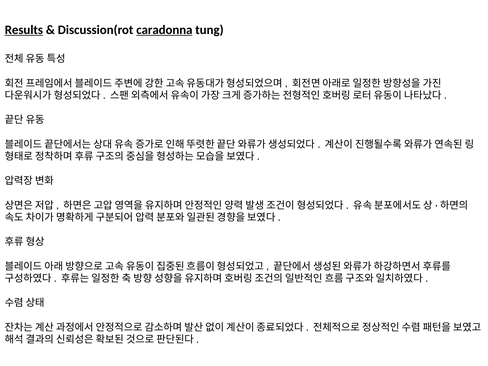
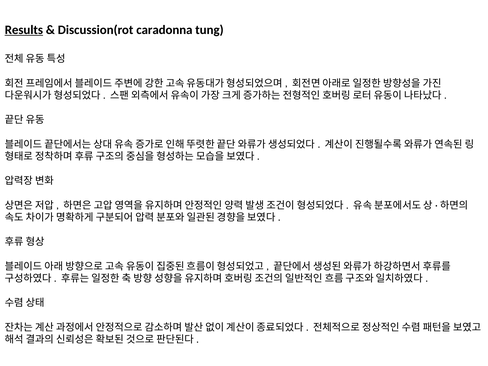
caradonna underline: present -> none
